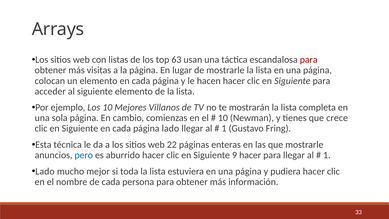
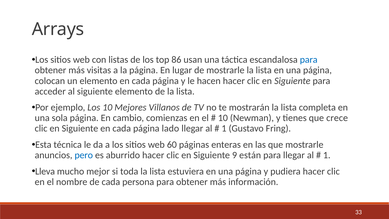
63: 63 -> 86
para at (309, 60) colour: red -> blue
22: 22 -> 60
9 hacer: hacer -> están
Lado at (45, 171): Lado -> Lleva
